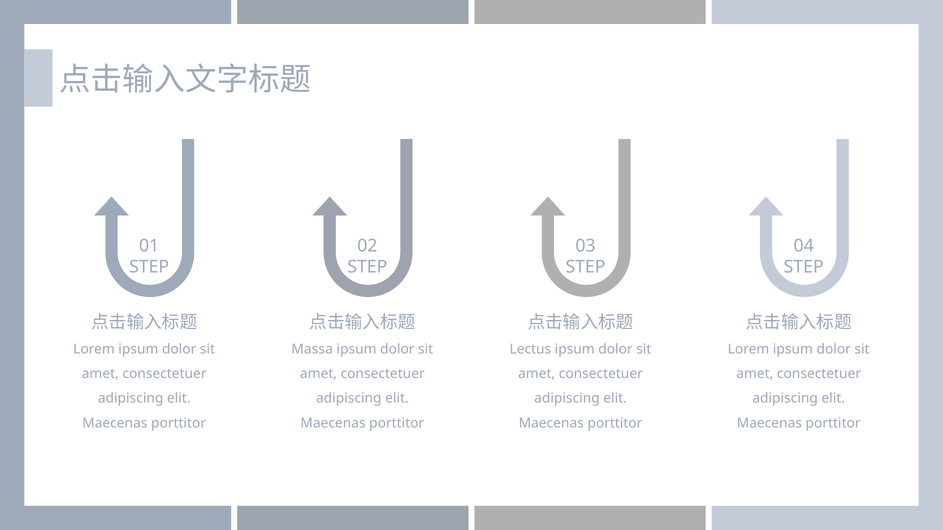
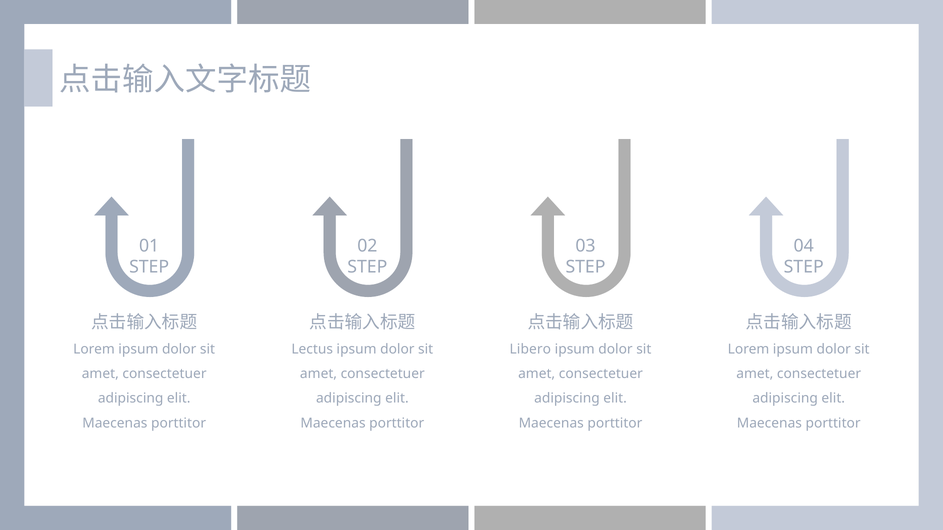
Massa: Massa -> Lectus
Lectus: Lectus -> Libero
